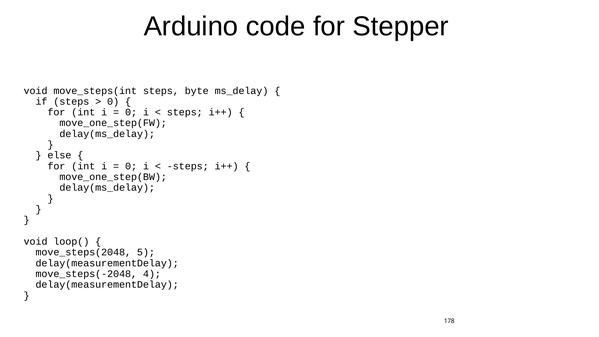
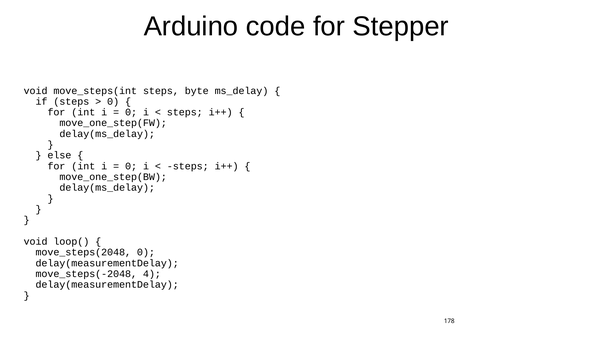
move_steps(2048 5: 5 -> 0
